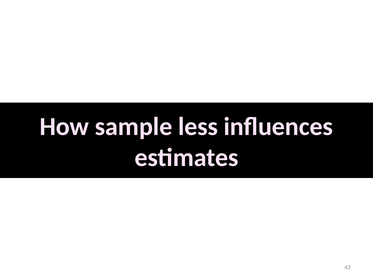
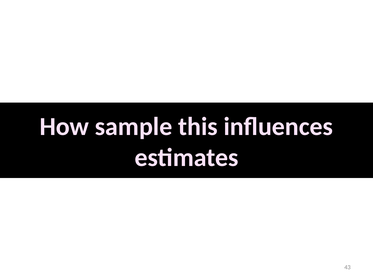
less: less -> this
